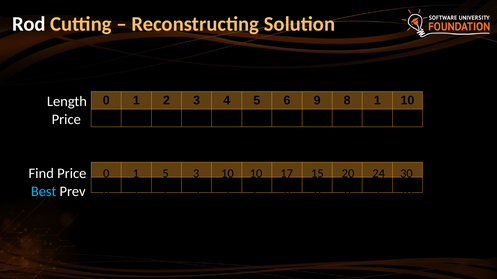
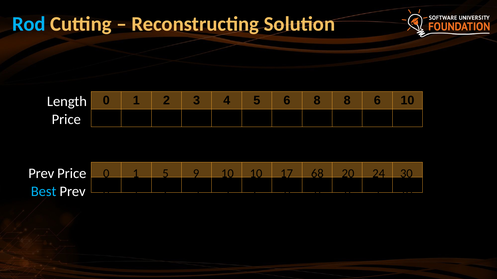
Rod colour: white -> light blue
5 6 9: 9 -> 8
8 1: 1 -> 6
Find at (41, 174): Find -> Prev
5 3: 3 -> 9
15: 15 -> 68
